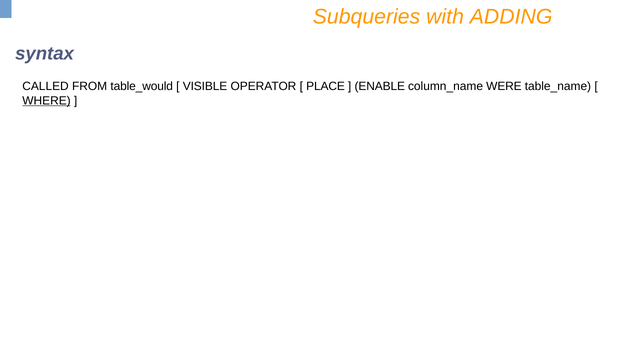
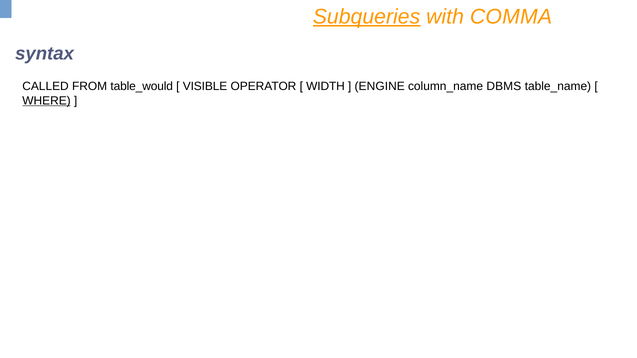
Subqueries underline: none -> present
ADDING: ADDING -> COMMA
PLACE: PLACE -> WIDTH
ENABLE: ENABLE -> ENGINE
WERE: WERE -> DBMS
